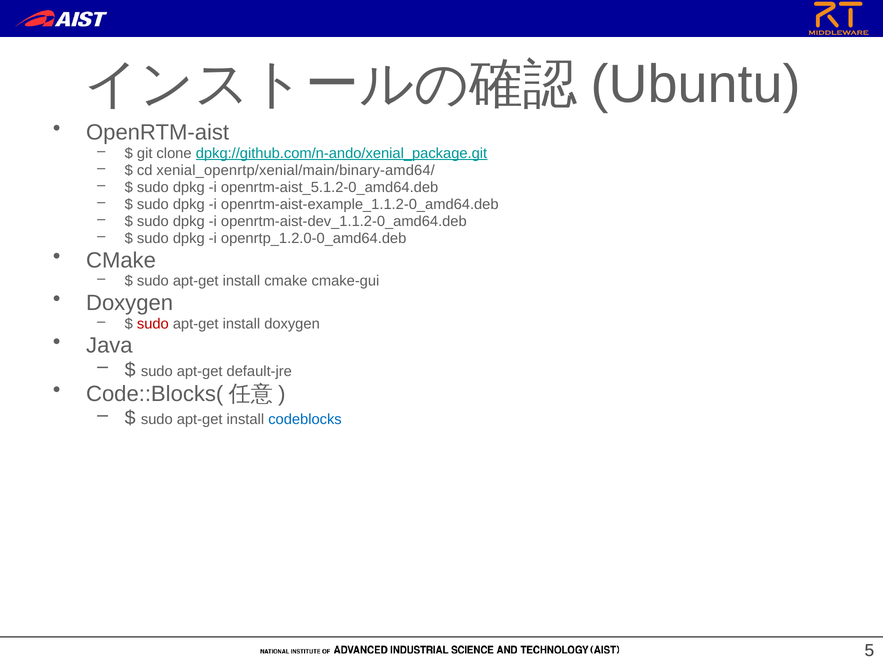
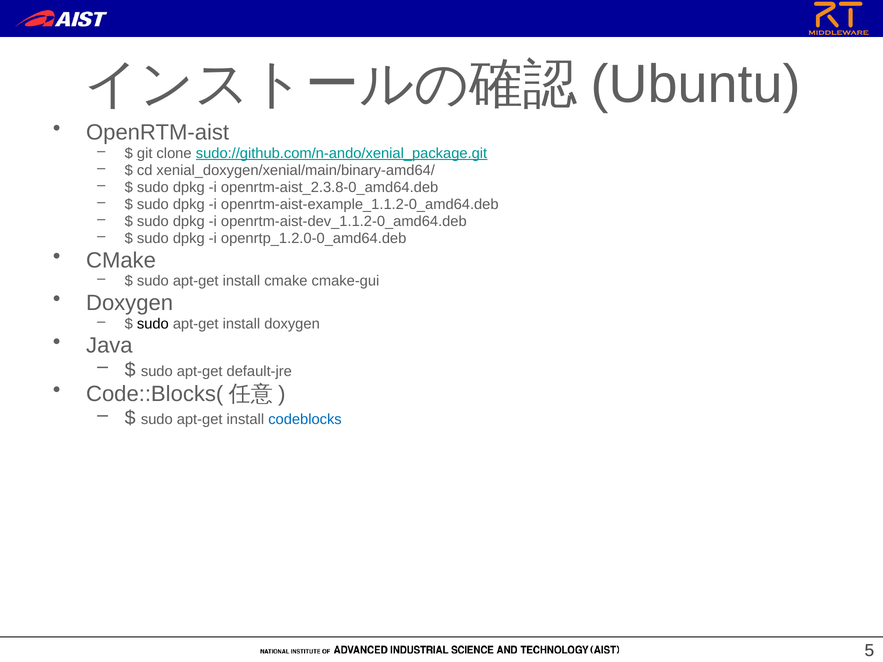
dpkg://github.com/n-ando/xenial_package.git: dpkg://github.com/n-ando/xenial_package.git -> sudo://github.com/n-ando/xenial_package.git
xenial_openrtp/xenial/main/binary-amd64/: xenial_openrtp/xenial/main/binary-amd64/ -> xenial_doxygen/xenial/main/binary-amd64/
openrtm-aist_5.1.2-0_amd64.deb: openrtm-aist_5.1.2-0_amd64.deb -> openrtm-aist_2.3.8-0_amd64.deb
sudo at (153, 324) colour: red -> black
